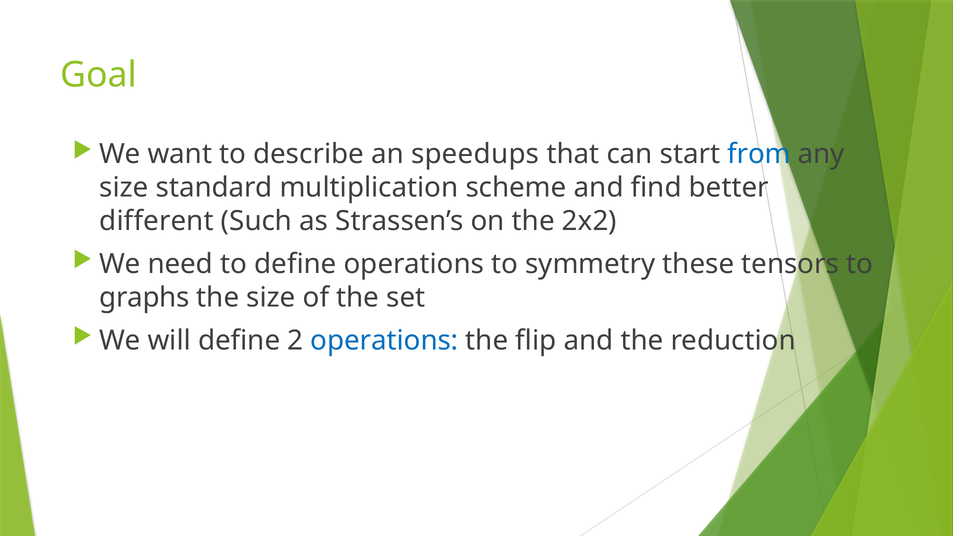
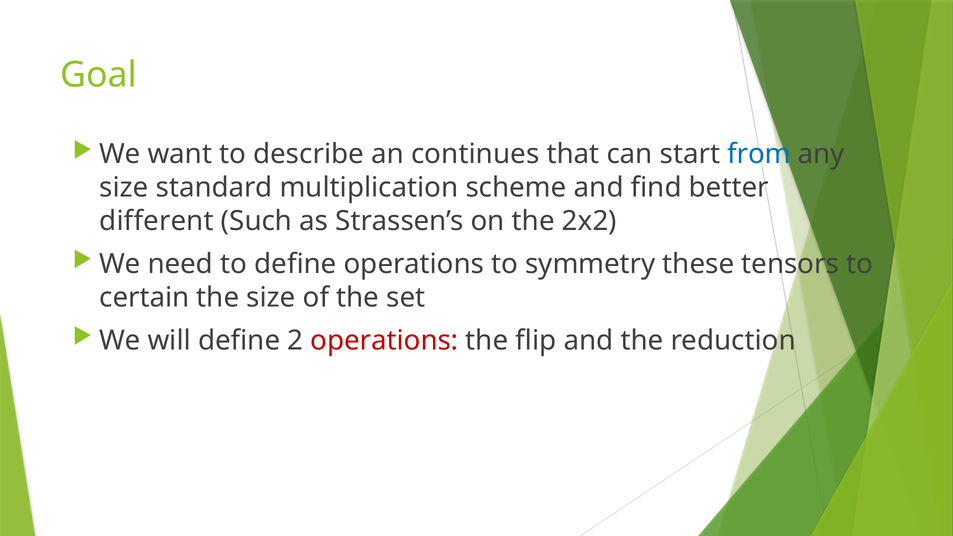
speedups: speedups -> continues
graphs: graphs -> certain
operations at (384, 341) colour: blue -> red
